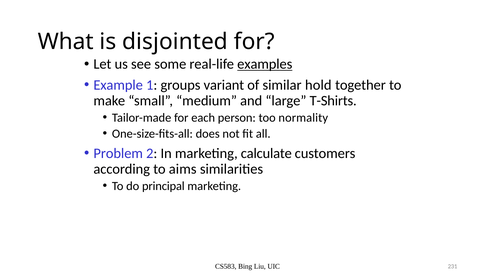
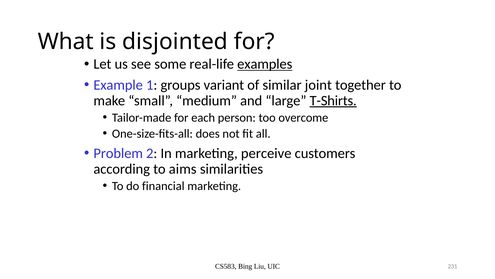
hold: hold -> joint
T-Shirts underline: none -> present
normality: normality -> overcome
calculate: calculate -> perceive
principal: principal -> financial
